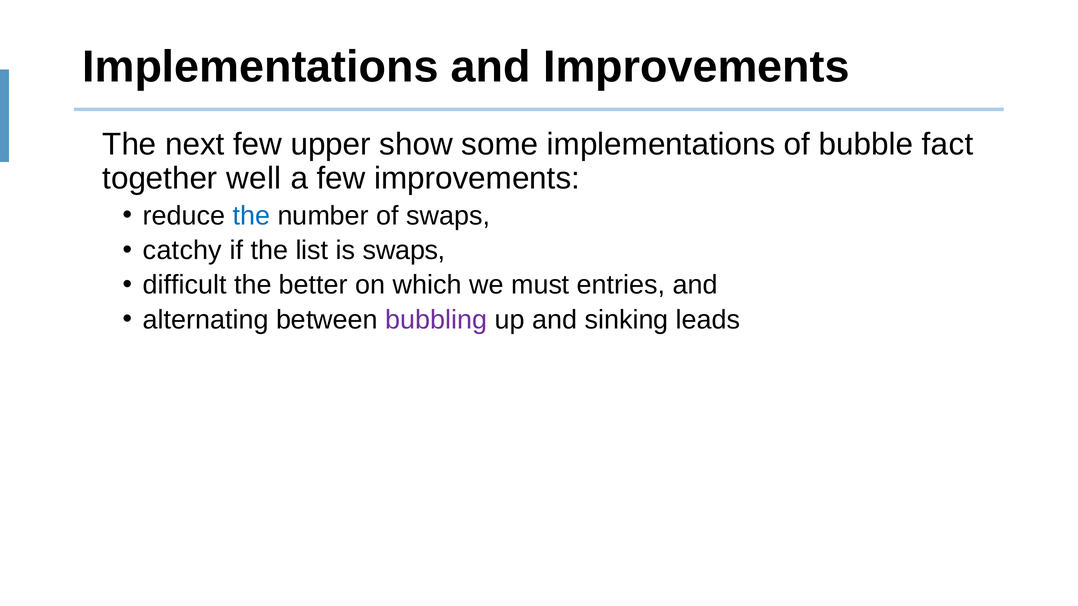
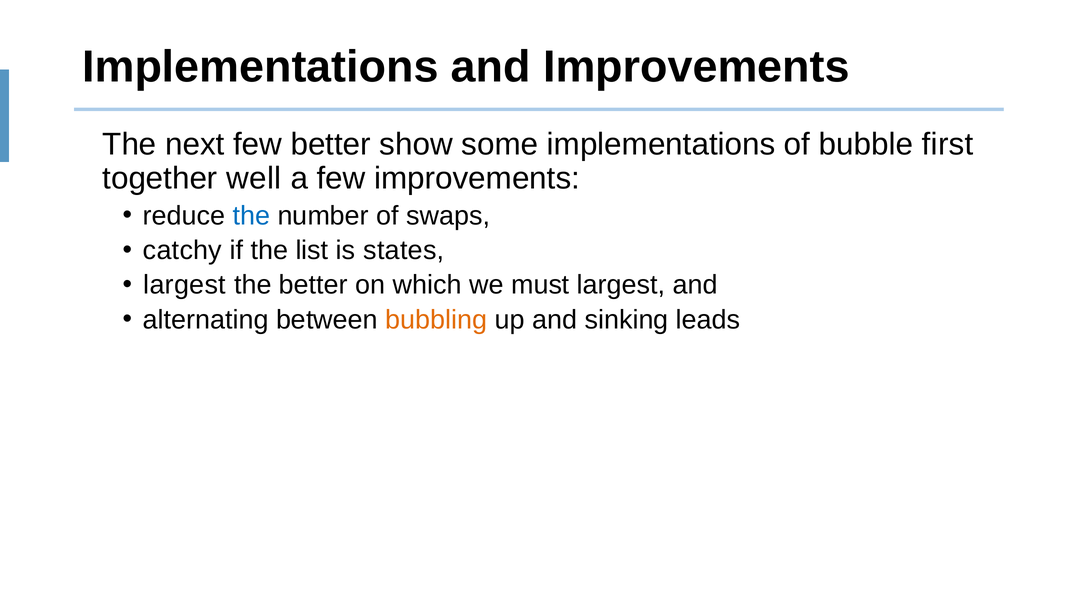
few upper: upper -> better
fact: fact -> first
is swaps: swaps -> states
difficult at (185, 285): difficult -> largest
must entries: entries -> largest
bubbling colour: purple -> orange
